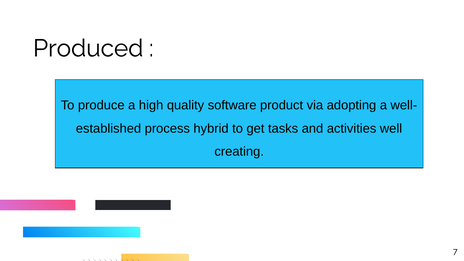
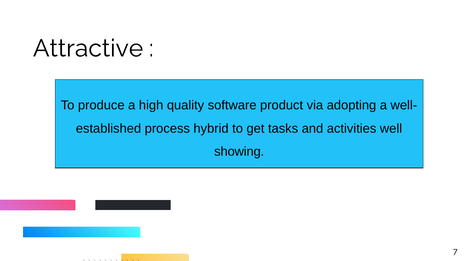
Produced: Produced -> Attractive
creating: creating -> showing
